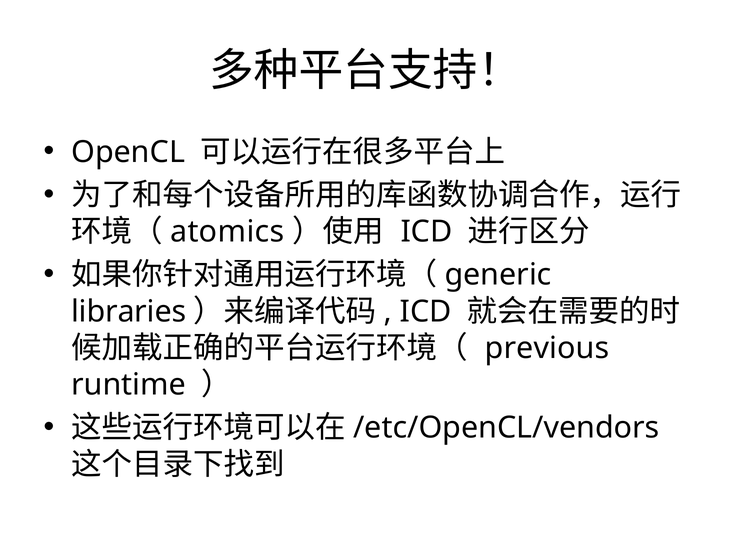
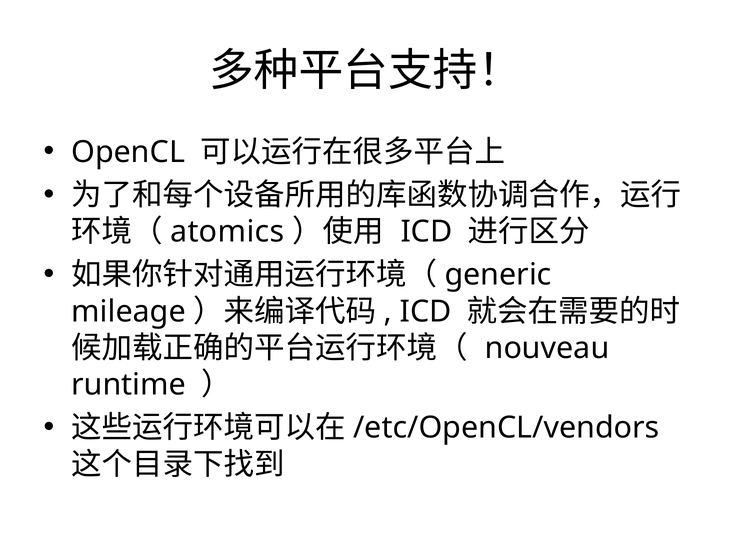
libraries: libraries -> mileage
previous: previous -> nouveau
